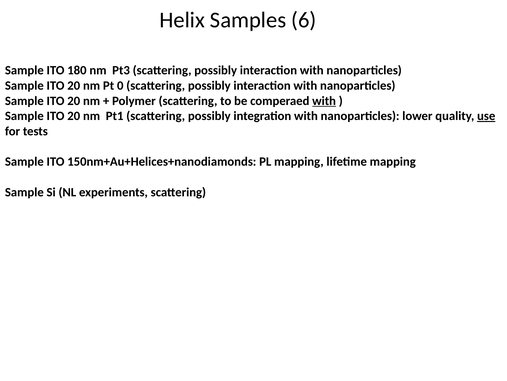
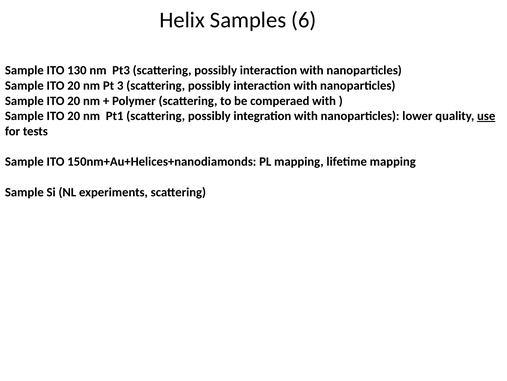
180: 180 -> 130
0: 0 -> 3
with at (324, 101) underline: present -> none
